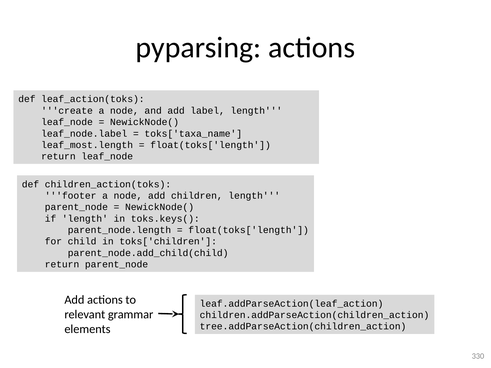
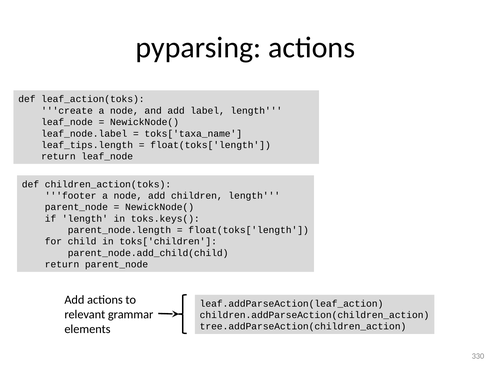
leaf_most.length: leaf_most.length -> leaf_tips.length
